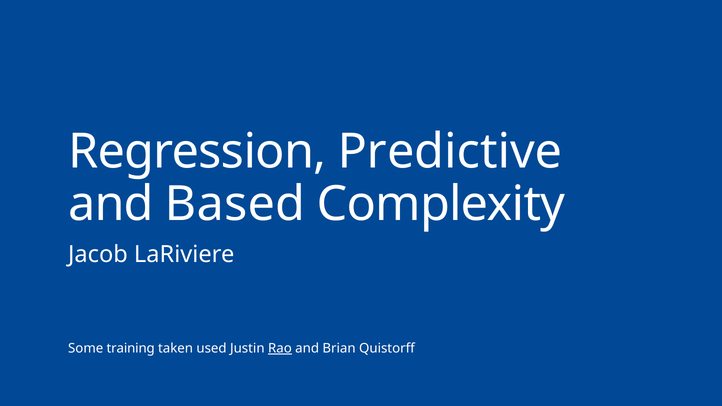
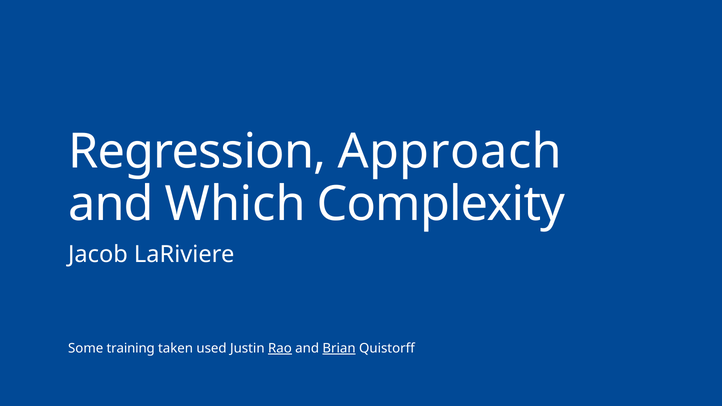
Predictive: Predictive -> Approach
Based: Based -> Which
Brian underline: none -> present
